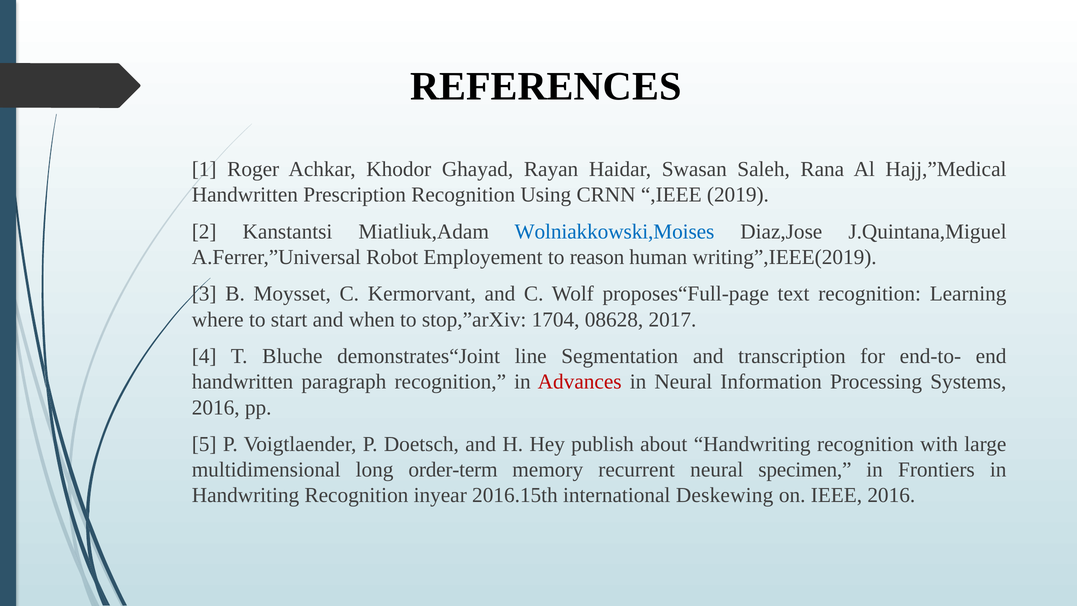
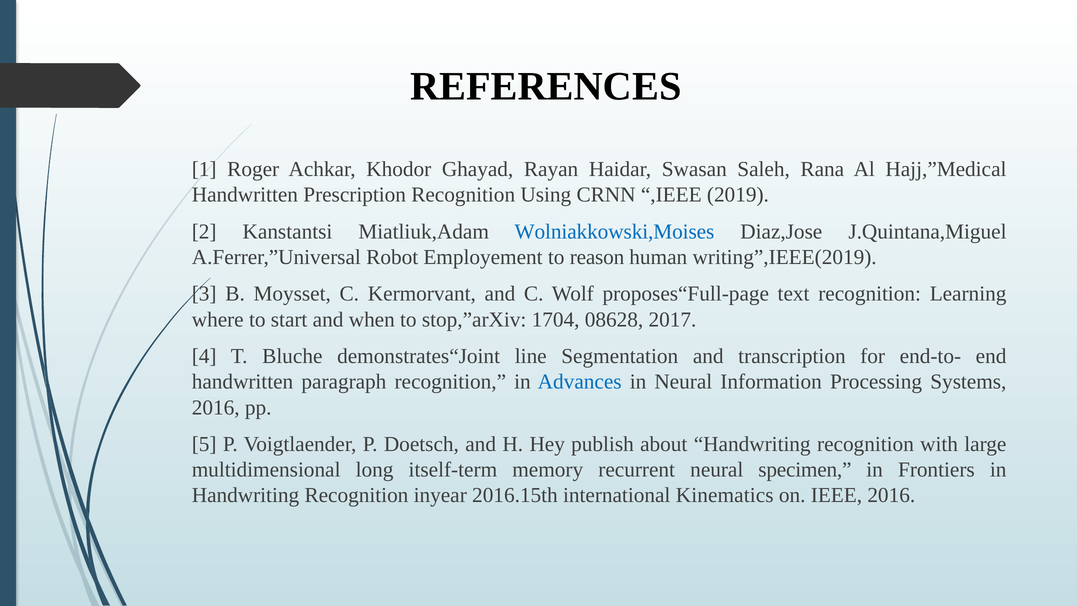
Advances colour: red -> blue
order-term: order-term -> itself-term
Deskewing: Deskewing -> Kinematics
